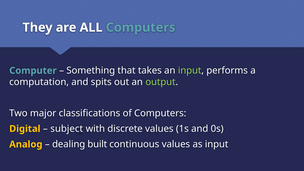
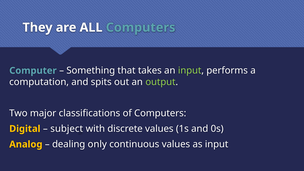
built: built -> only
